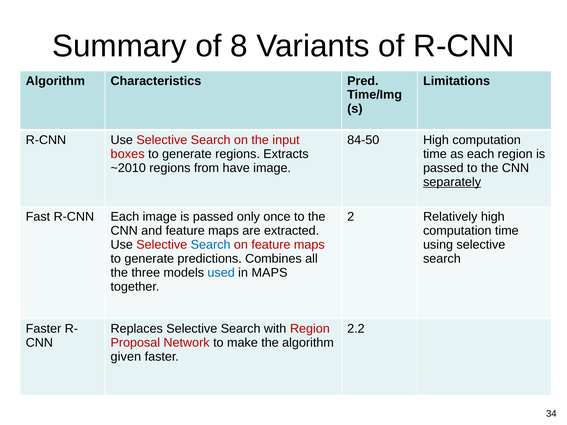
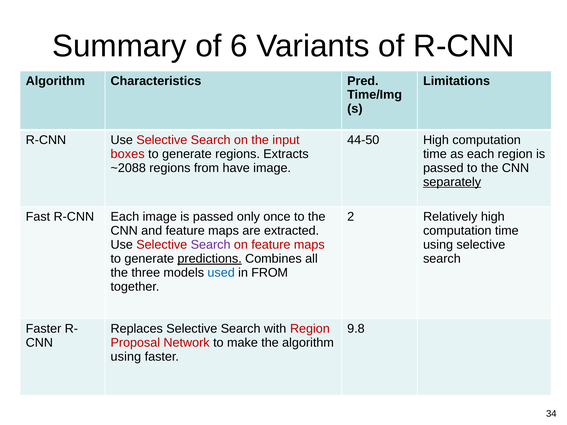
8: 8 -> 6
84-50: 84-50 -> 44-50
~2010: ~2010 -> ~2088
Search at (211, 245) colour: blue -> purple
predictions underline: none -> present
in MAPS: MAPS -> FROM
2.2: 2.2 -> 9.8
given at (126, 357): given -> using
